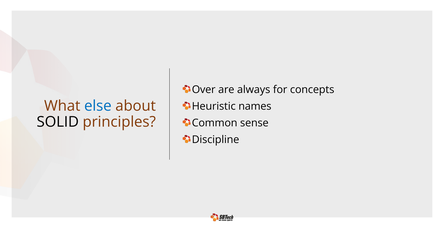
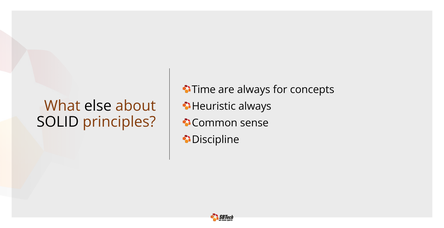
Over: Over -> Time
else colour: blue -> black
Heuristic names: names -> always
